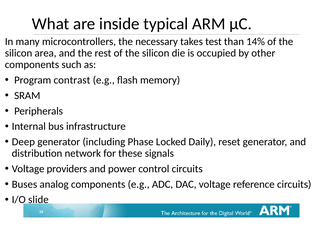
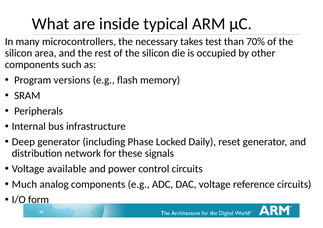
14%: 14% -> 70%
contrast: contrast -> versions
providers: providers -> available
Buses: Buses -> Much
slide: slide -> form
